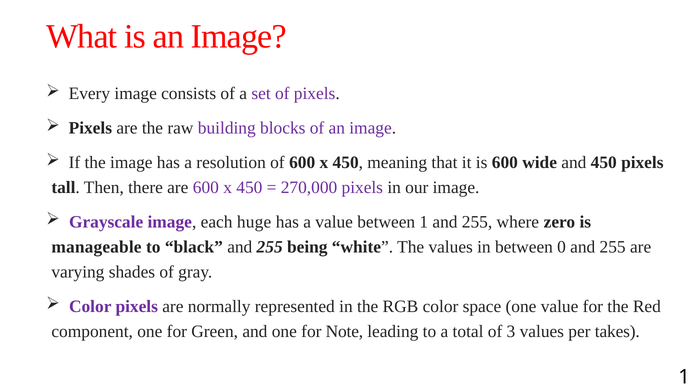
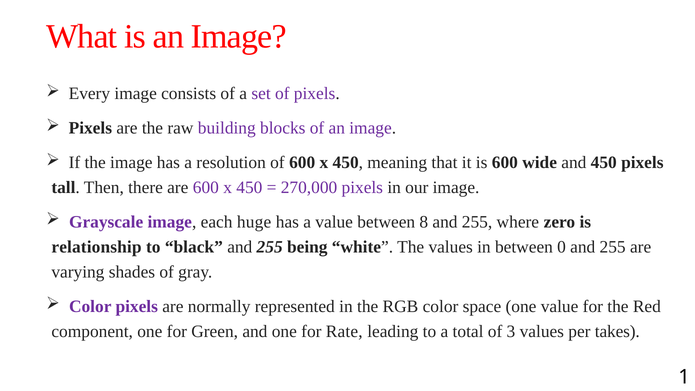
between 1: 1 -> 8
manageable: manageable -> relationship
Note: Note -> Rate
